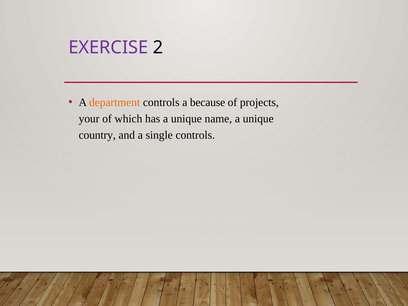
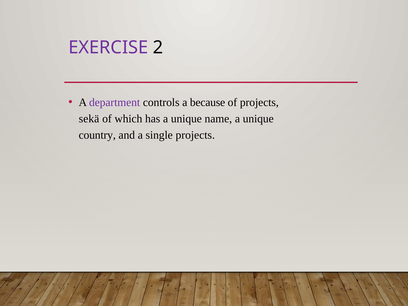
department colour: orange -> purple
your: your -> sekä
single controls: controls -> projects
